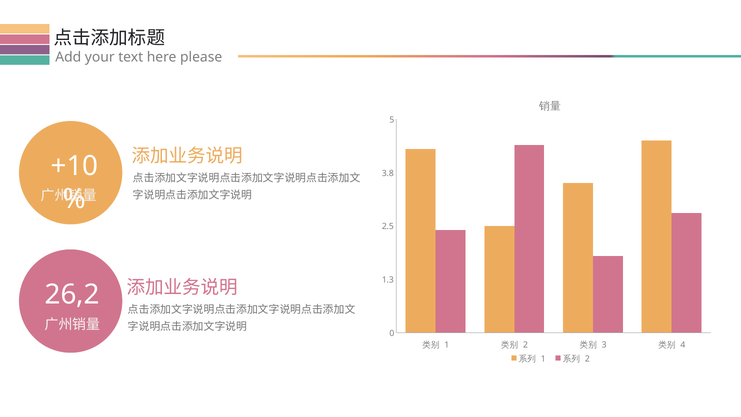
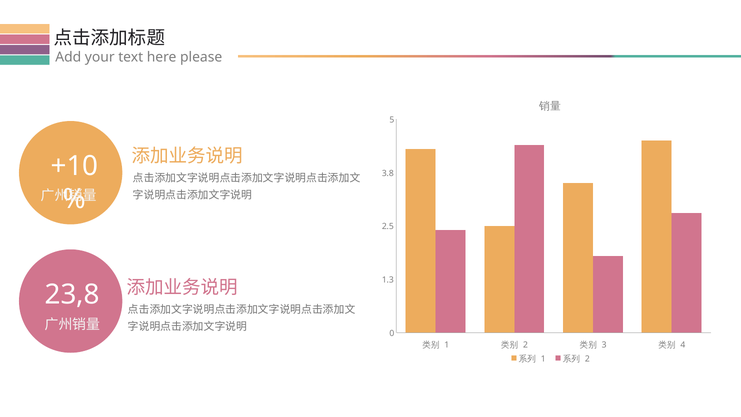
26,2: 26,2 -> 23,8
